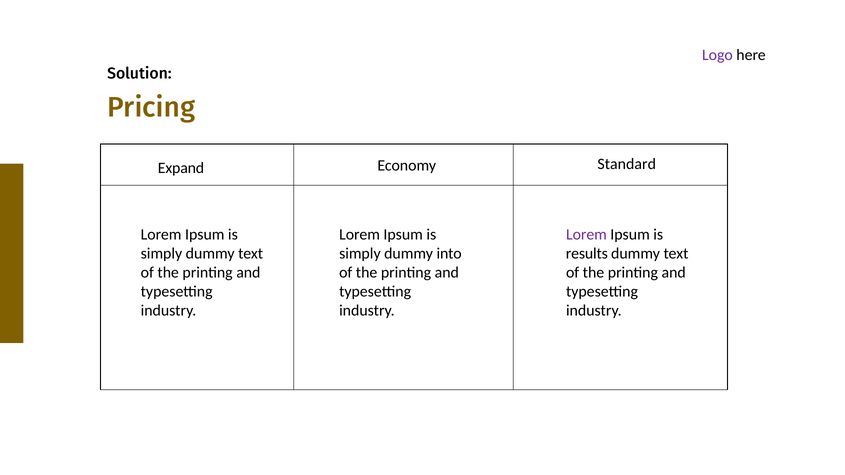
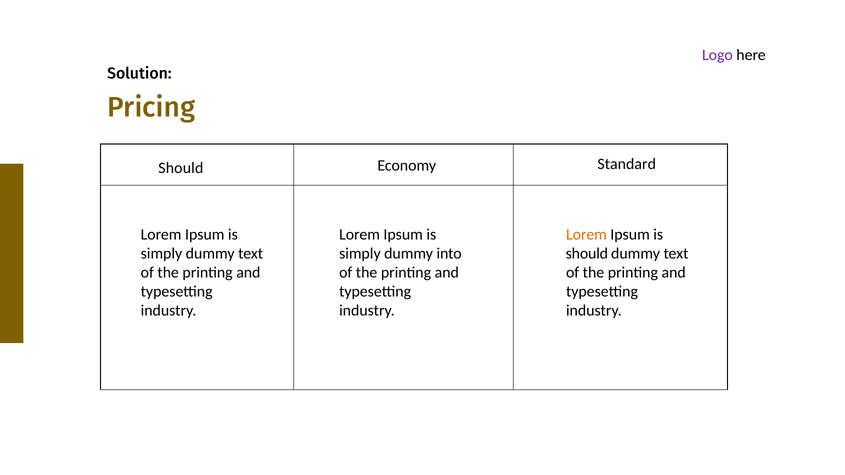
Expand at (181, 168): Expand -> Should
Lorem at (586, 235) colour: purple -> orange
results at (587, 254): results -> should
